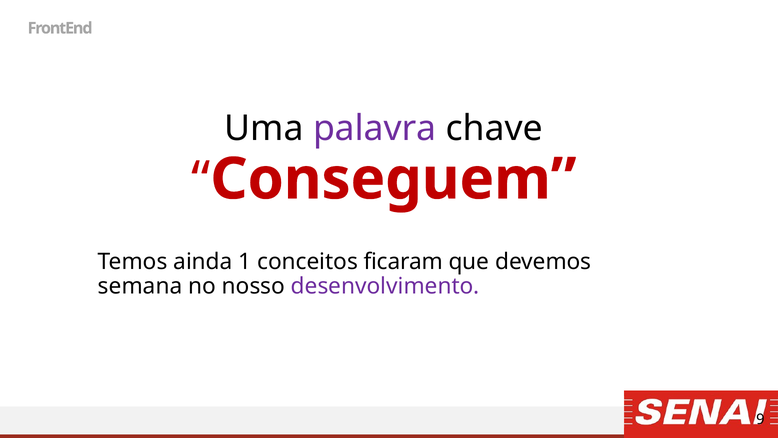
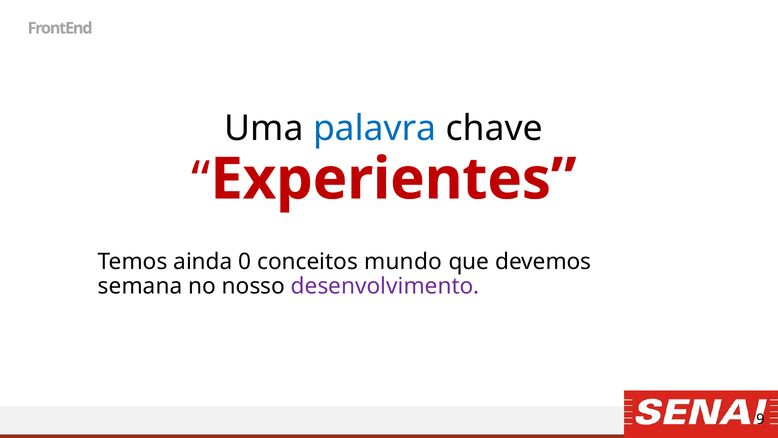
palavra colour: purple -> blue
Conseguem: Conseguem -> Experientes
1: 1 -> 0
ficaram: ficaram -> mundo
